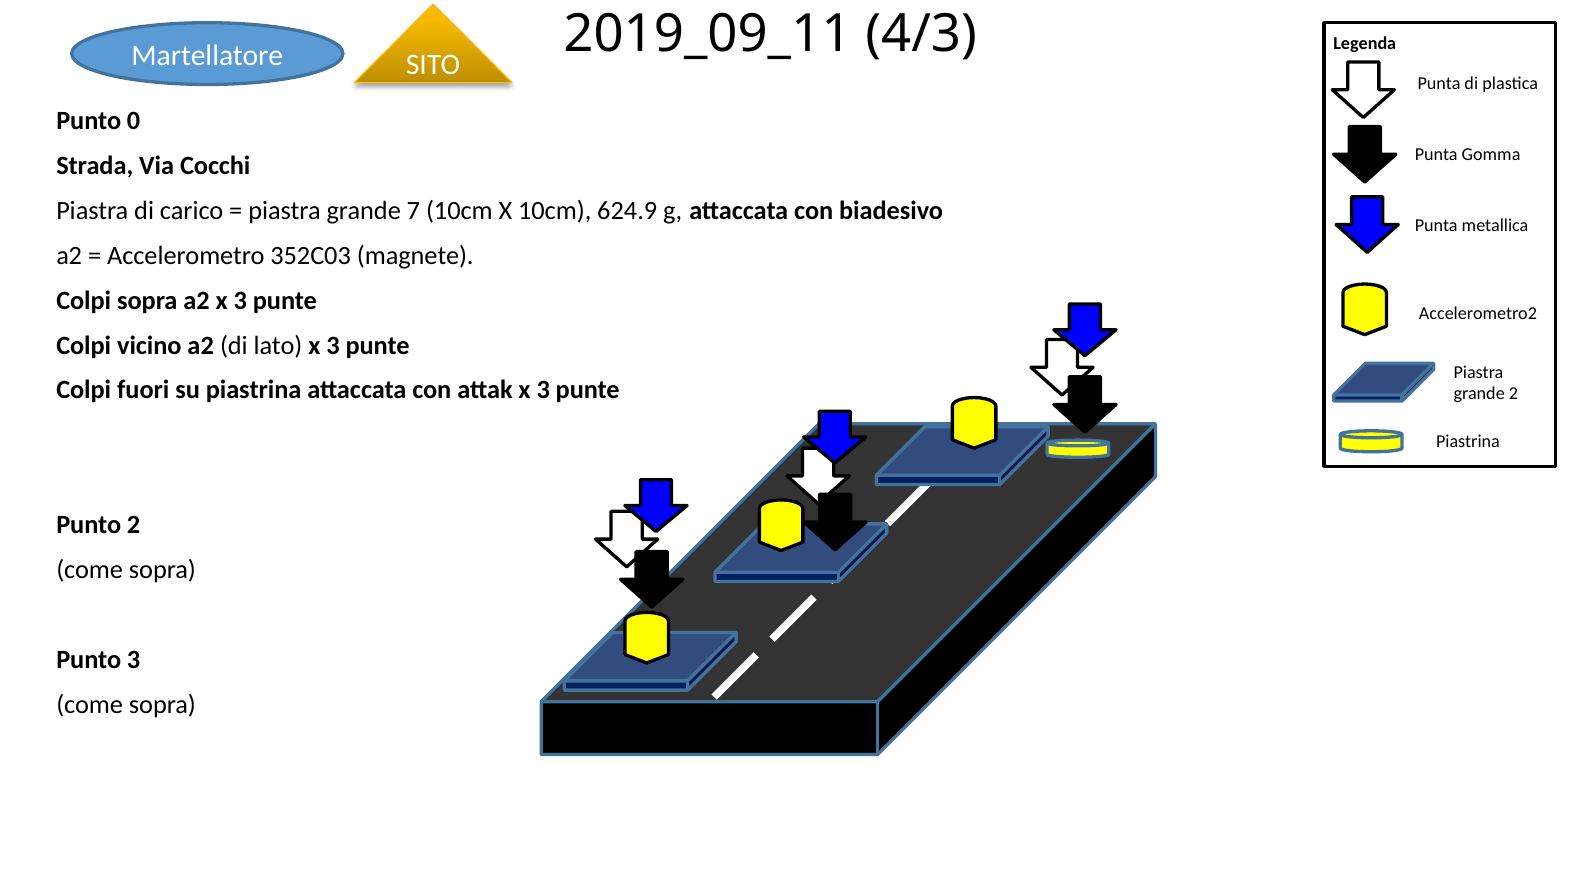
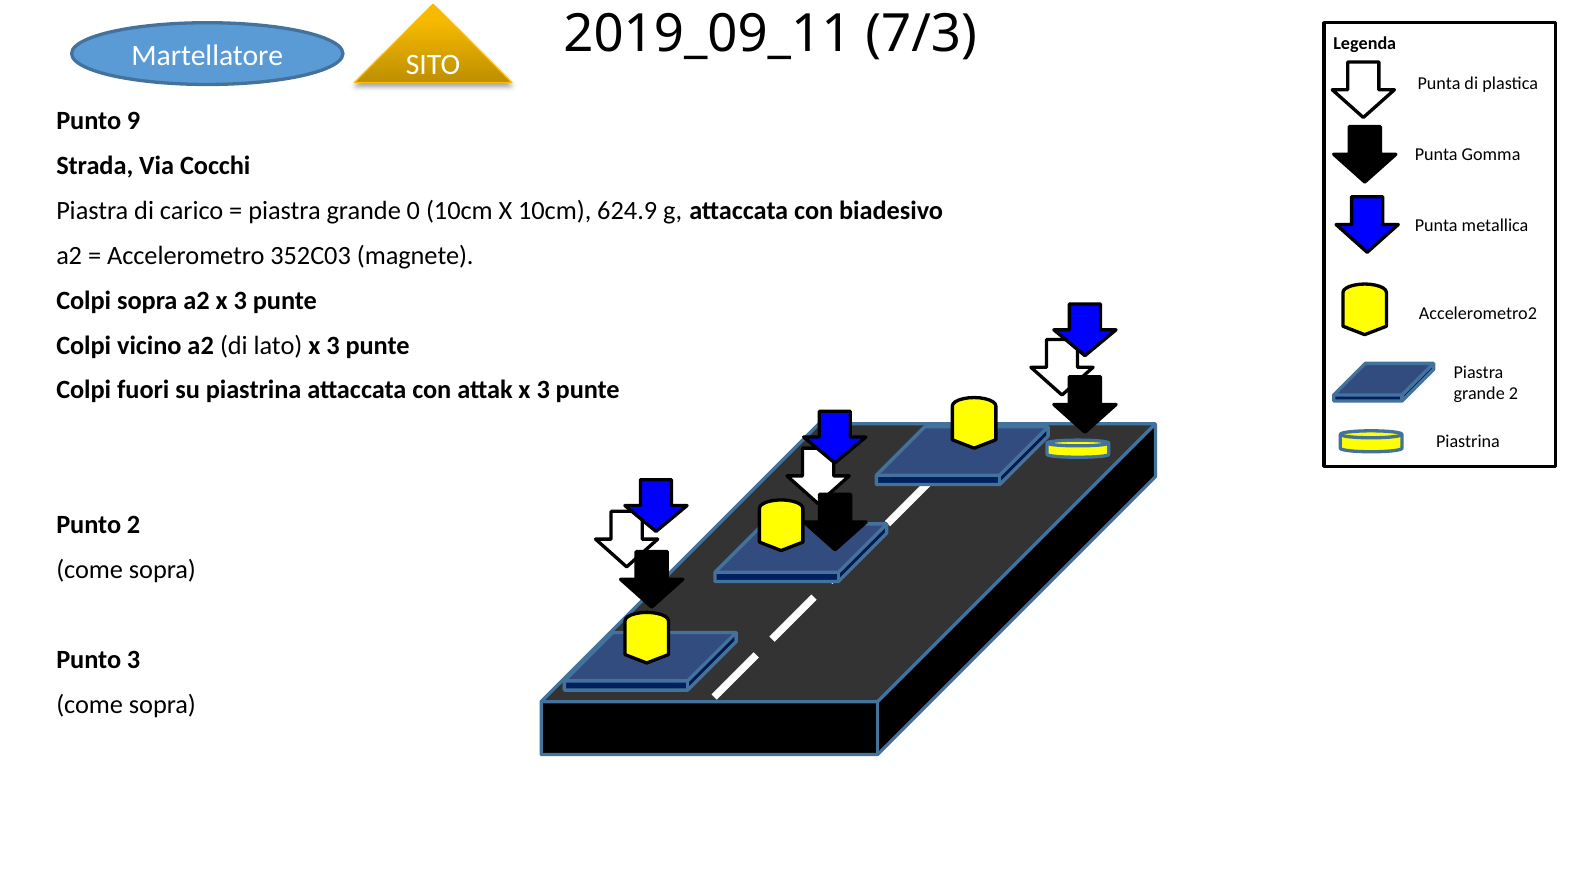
4/3: 4/3 -> 7/3
0: 0 -> 9
7: 7 -> 0
